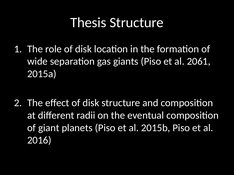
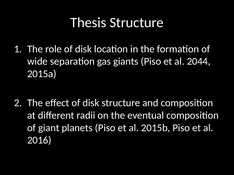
2061: 2061 -> 2044
